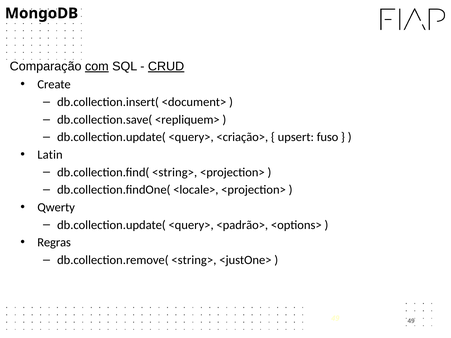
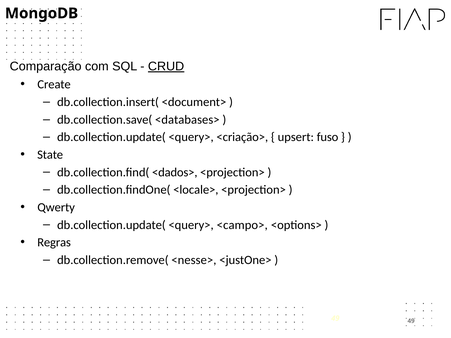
com underline: present -> none
<repliquem>: <repliquem> -> <databases>
Latin: Latin -> State
db.collection.find( <string>: <string> -> <dados>
<padrão>: <padrão> -> <campo>
db.collection.remove( <string>: <string> -> <nesse>
